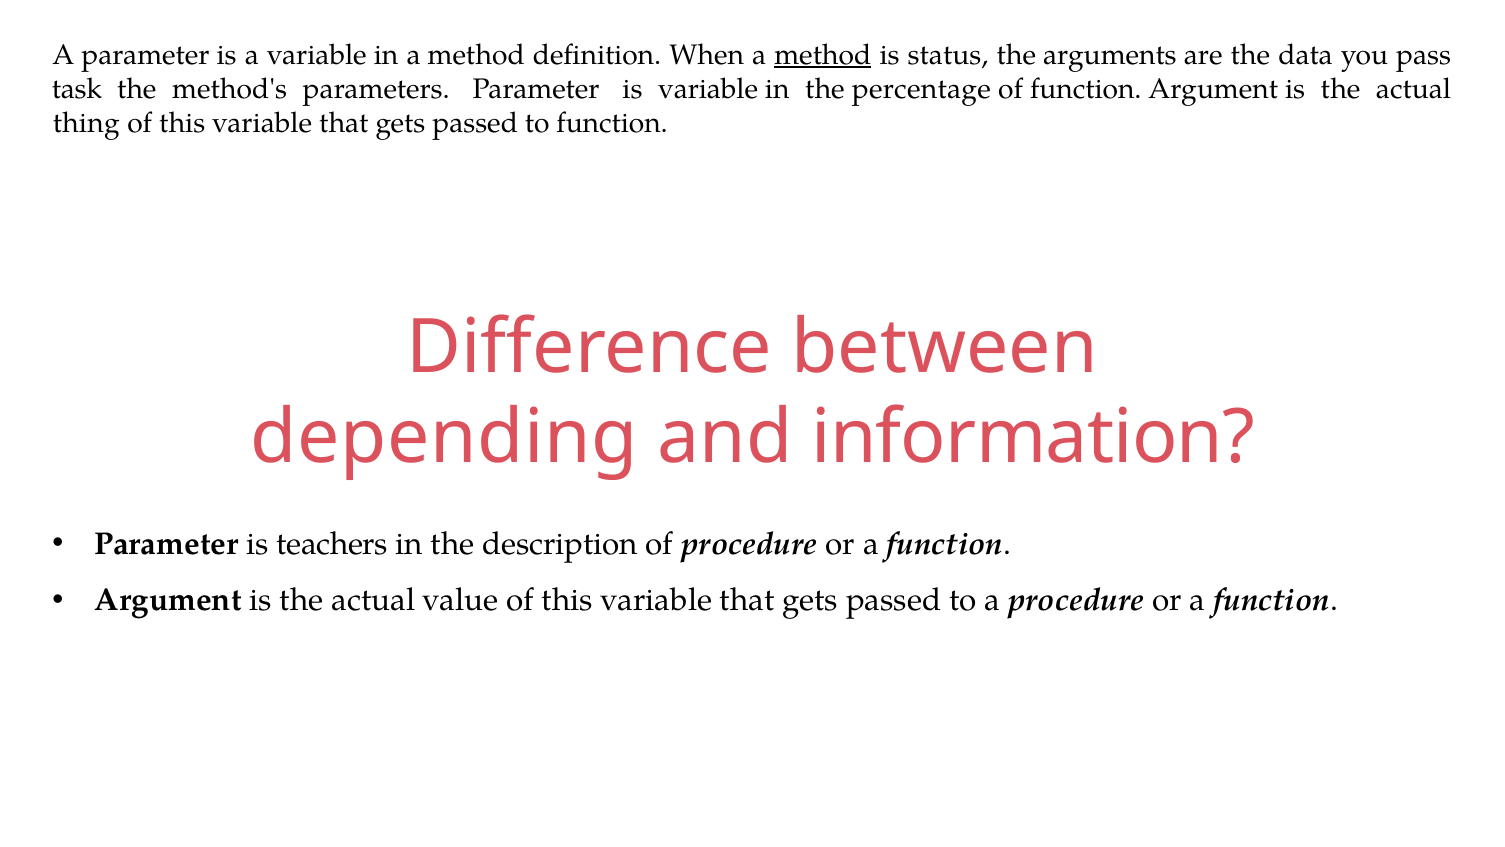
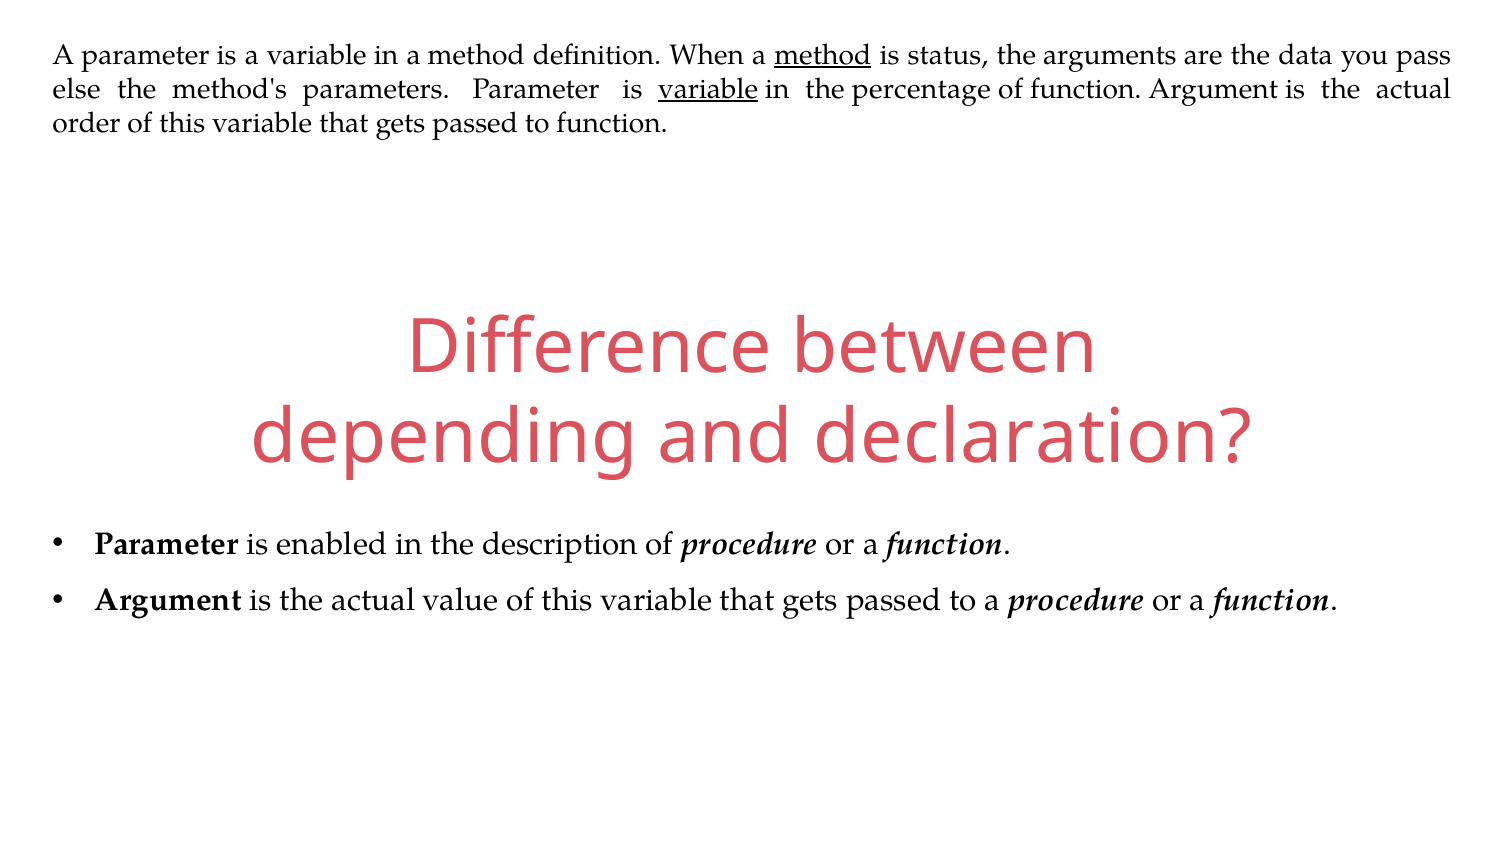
task: task -> else
variable at (708, 89) underline: none -> present
thing: thing -> order
information: information -> declaration
teachers: teachers -> enabled
